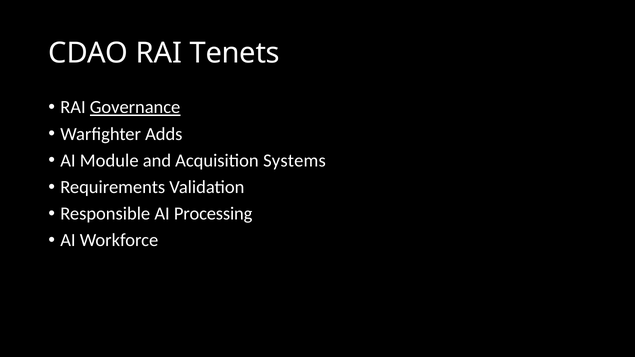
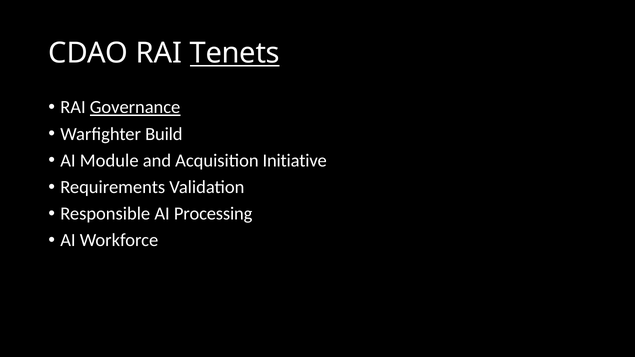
Tenets underline: none -> present
Adds: Adds -> Build
Systems: Systems -> Initiative
